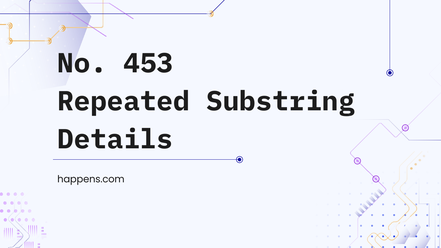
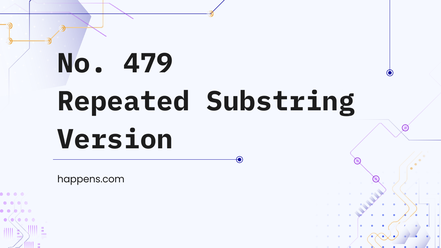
453: 453 -> 479
Details: Details -> Version
